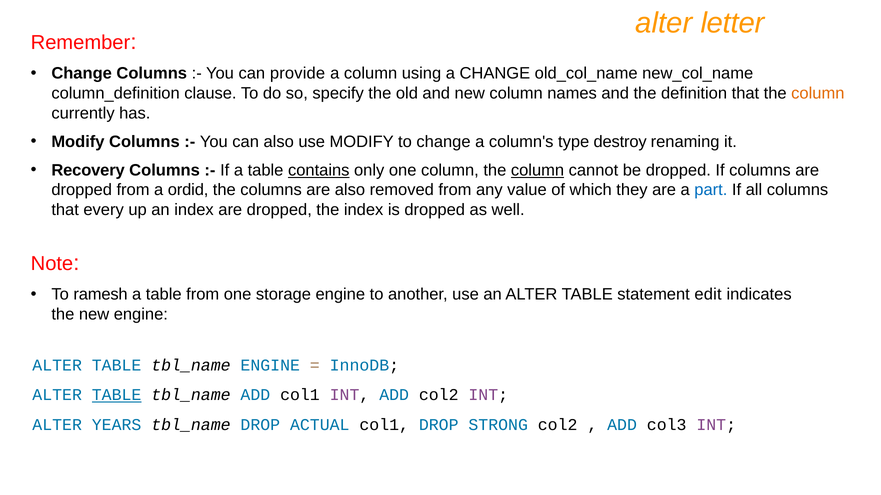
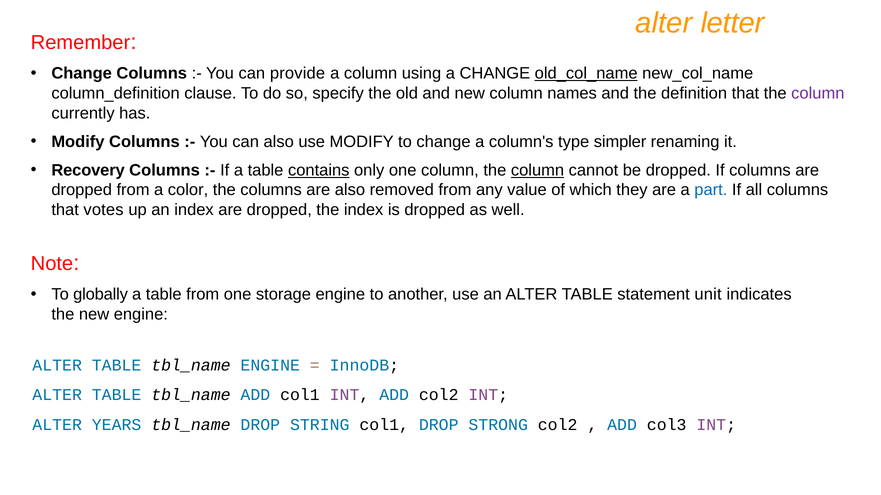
old_col_name underline: none -> present
column at (818, 93) colour: orange -> purple
destroy: destroy -> simpler
ordid: ordid -> color
every: every -> votes
ramesh: ramesh -> globally
edit: edit -> unit
TABLE at (117, 395) underline: present -> none
ACTUAL: ACTUAL -> STRING
